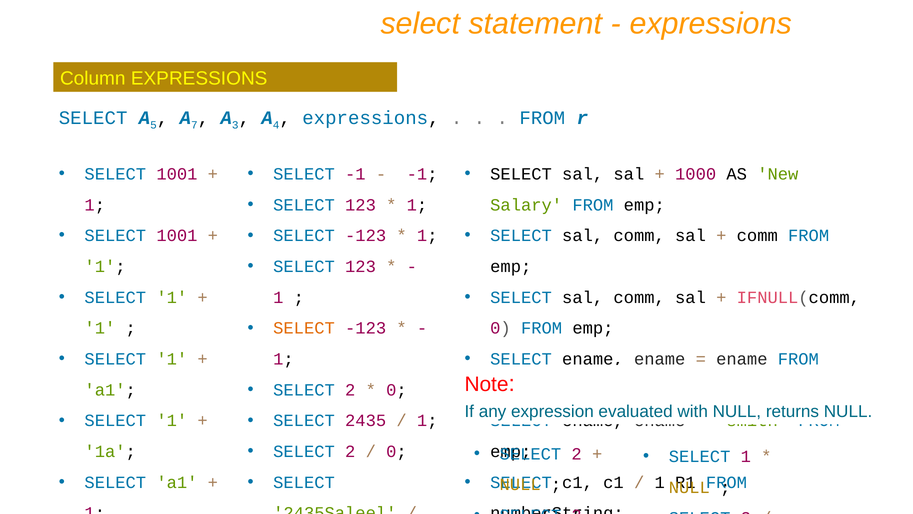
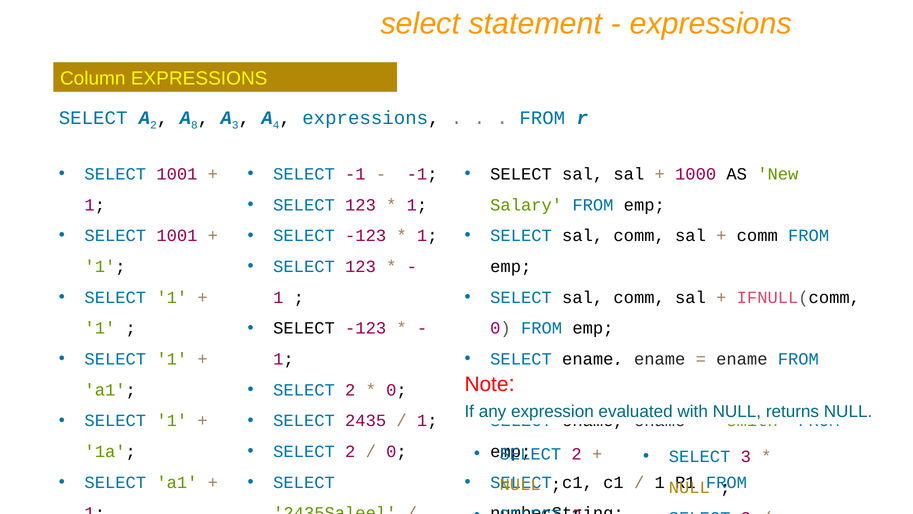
5 at (154, 125): 5 -> 2
7: 7 -> 8
SELECT at (304, 328) colour: orange -> black
1 at (746, 456): 1 -> 3
